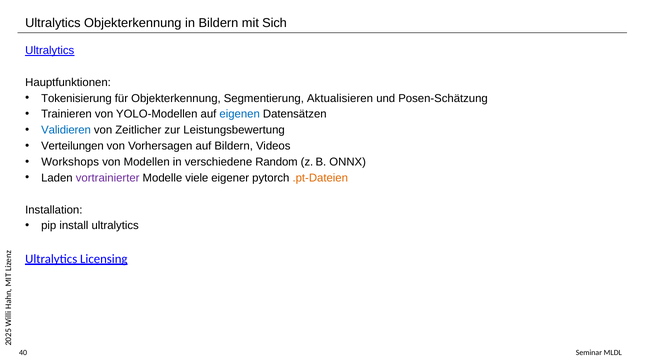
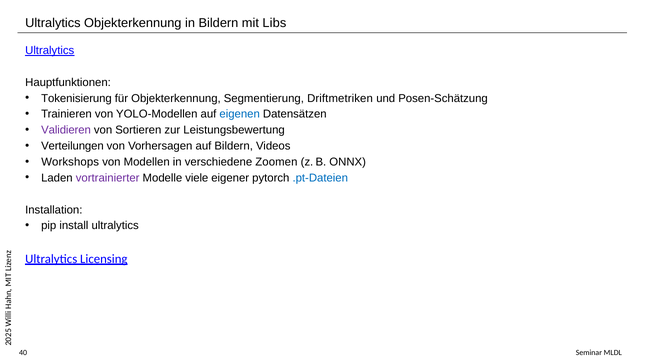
Sich: Sich -> Libs
Aktualisieren: Aktualisieren -> Driftmetriken
Validieren colour: blue -> purple
Zeitlicher: Zeitlicher -> Sortieren
Random: Random -> Zoomen
.pt-Dateien colour: orange -> blue
